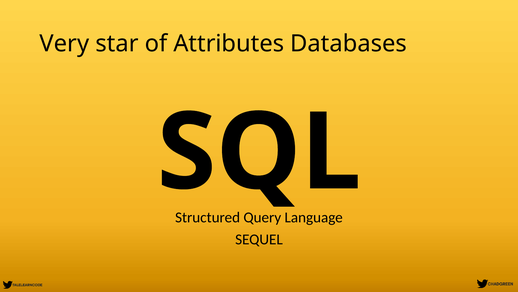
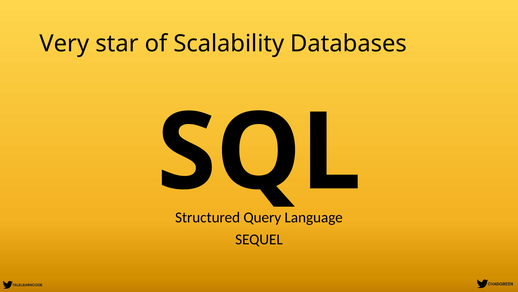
Attributes: Attributes -> Scalability
